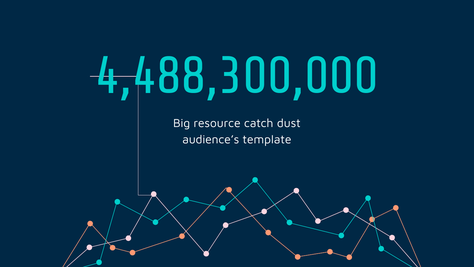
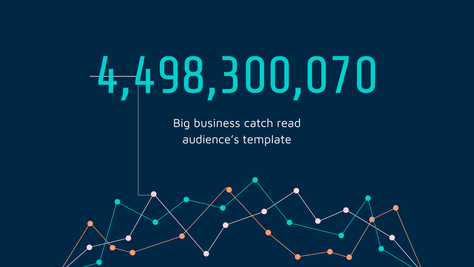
4,488,300,000: 4,488,300,000 -> 4,498,300,070
resource: resource -> business
dust: dust -> read
